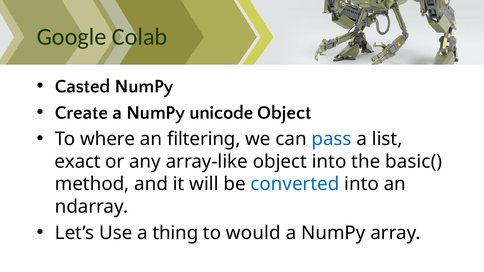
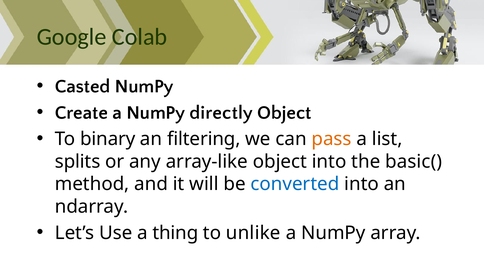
unicode: unicode -> directly
where: where -> binary
pass colour: blue -> orange
exact: exact -> splits
would: would -> unlike
